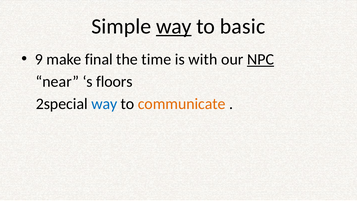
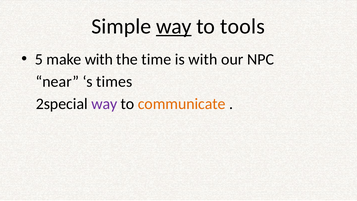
basic: basic -> tools
9: 9 -> 5
make final: final -> with
NPC underline: present -> none
floors: floors -> times
way at (104, 104) colour: blue -> purple
